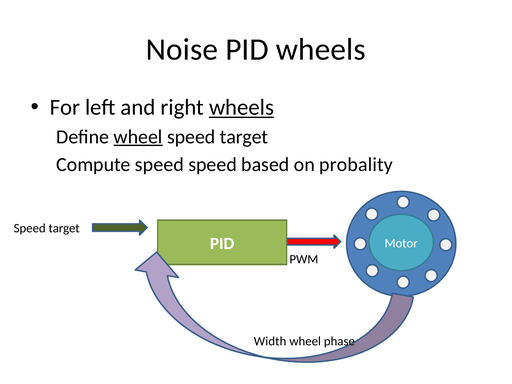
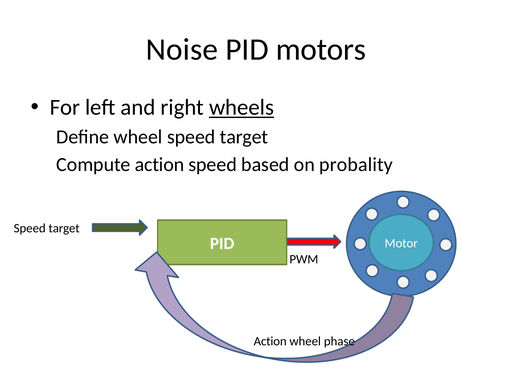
PID wheels: wheels -> motors
wheel at (138, 137) underline: present -> none
Compute speed: speed -> action
Width at (270, 341): Width -> Action
